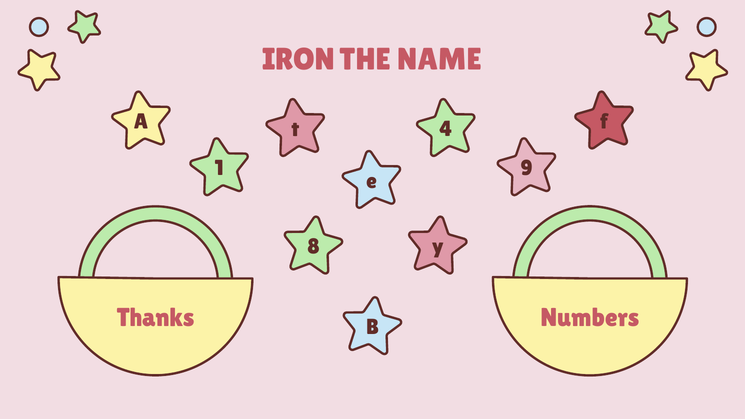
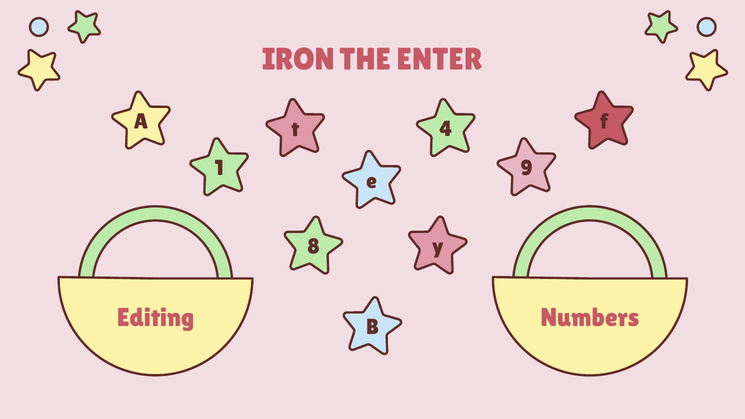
NAME: NAME -> ENTER
Thanks: Thanks -> Editing
